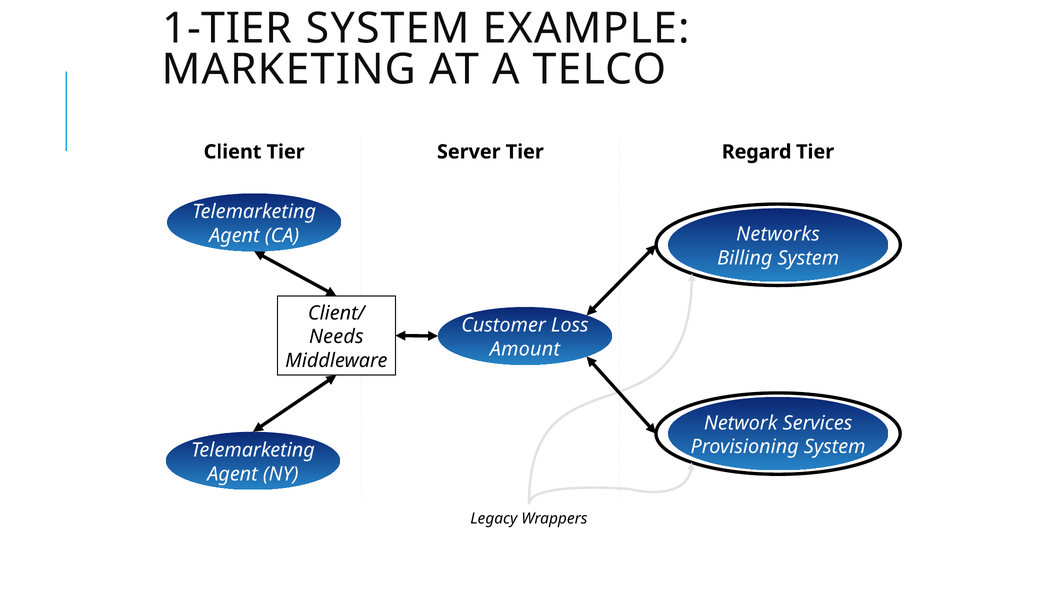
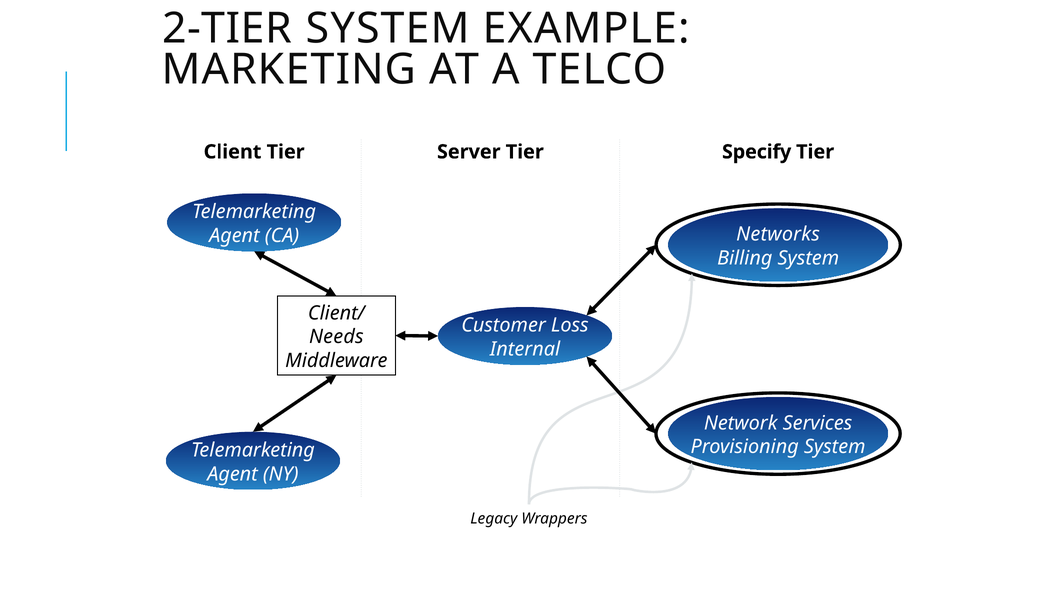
1-TIER: 1-TIER -> 2-TIER
Regard: Regard -> Specify
Amount: Amount -> Internal
